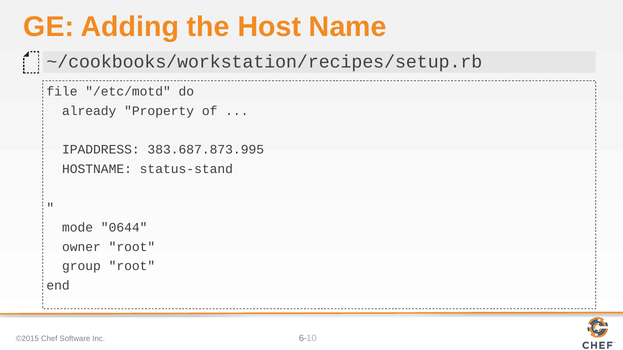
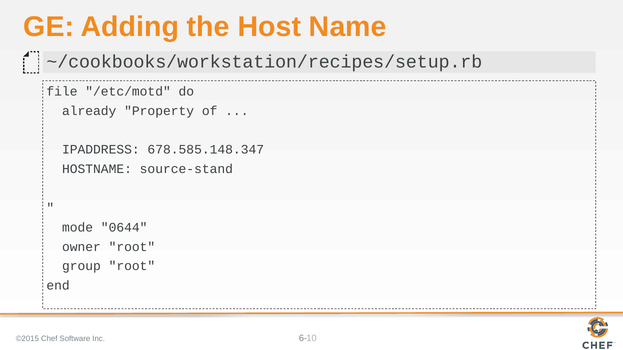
383.687.873.995: 383.687.873.995 -> 678.585.148.347
status-stand: status-stand -> source-stand
